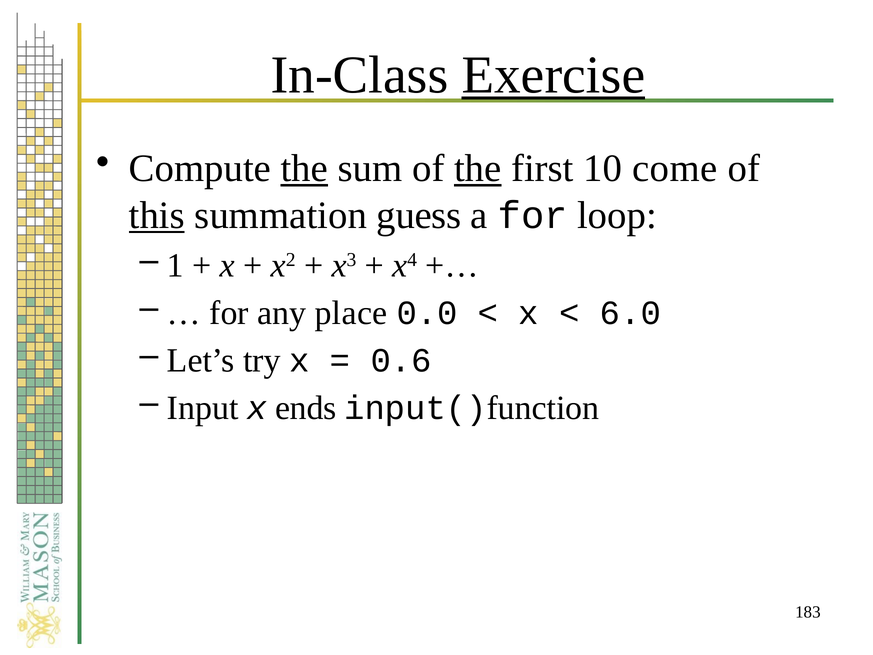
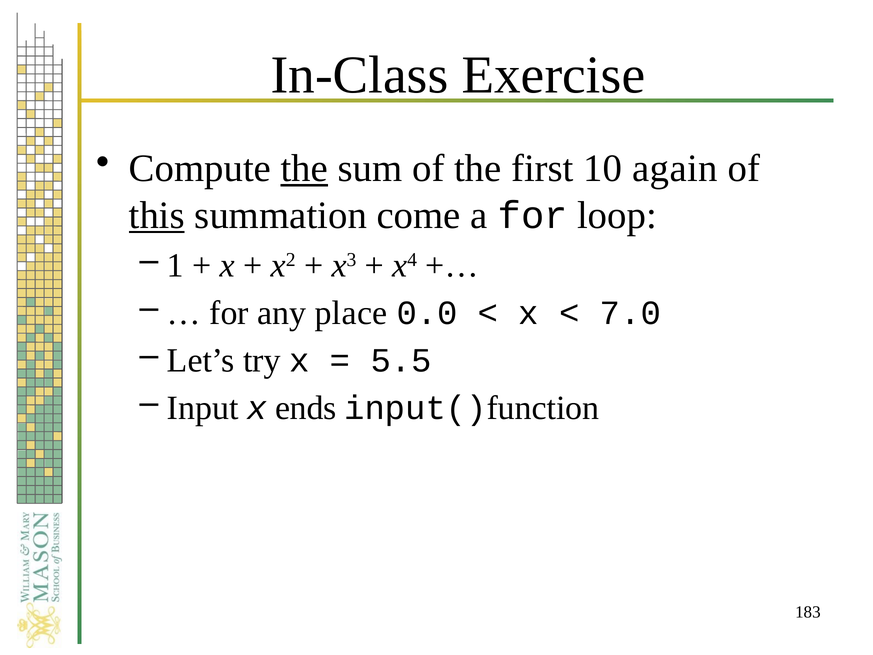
Exercise underline: present -> none
the at (478, 169) underline: present -> none
come: come -> again
guess: guess -> come
6.0: 6.0 -> 7.0
0.6: 0.6 -> 5.5
